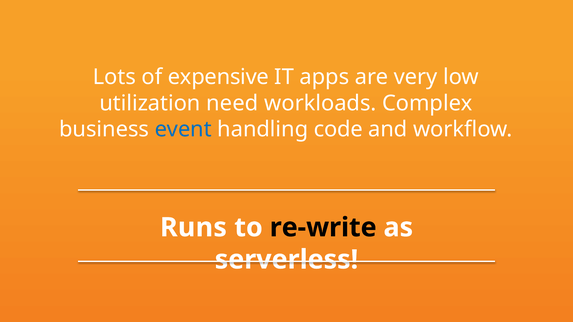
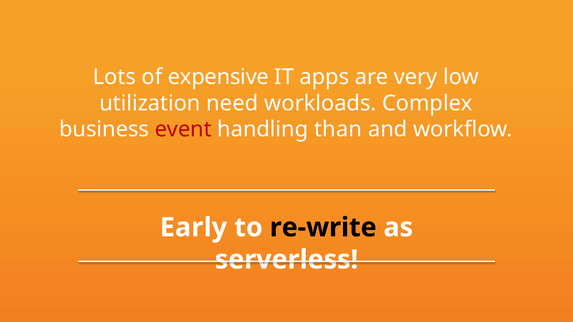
event colour: blue -> red
code: code -> than
Runs: Runs -> Early
